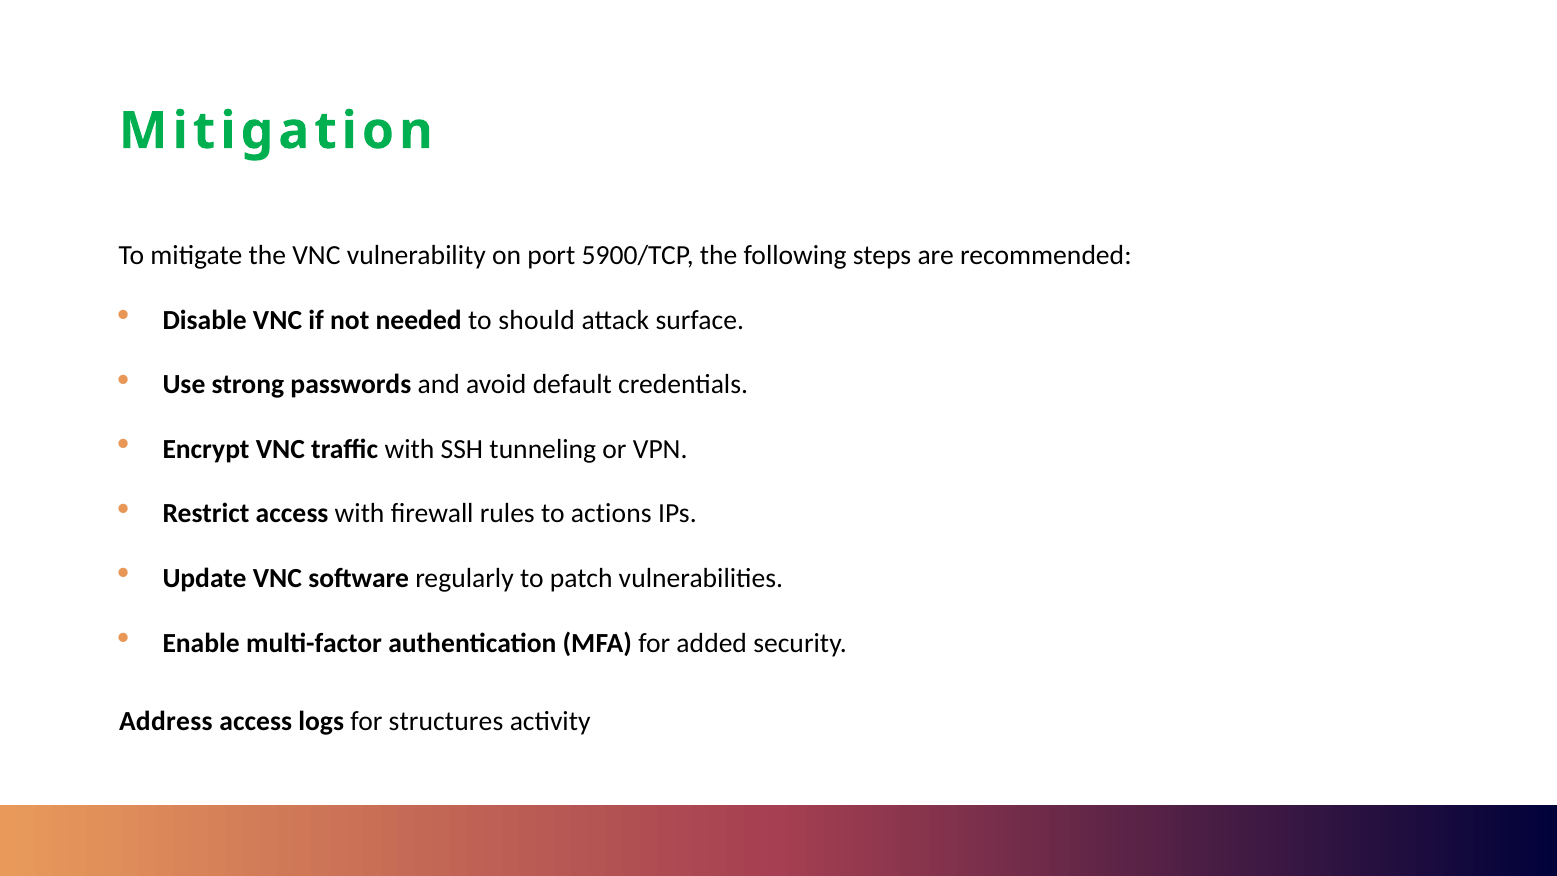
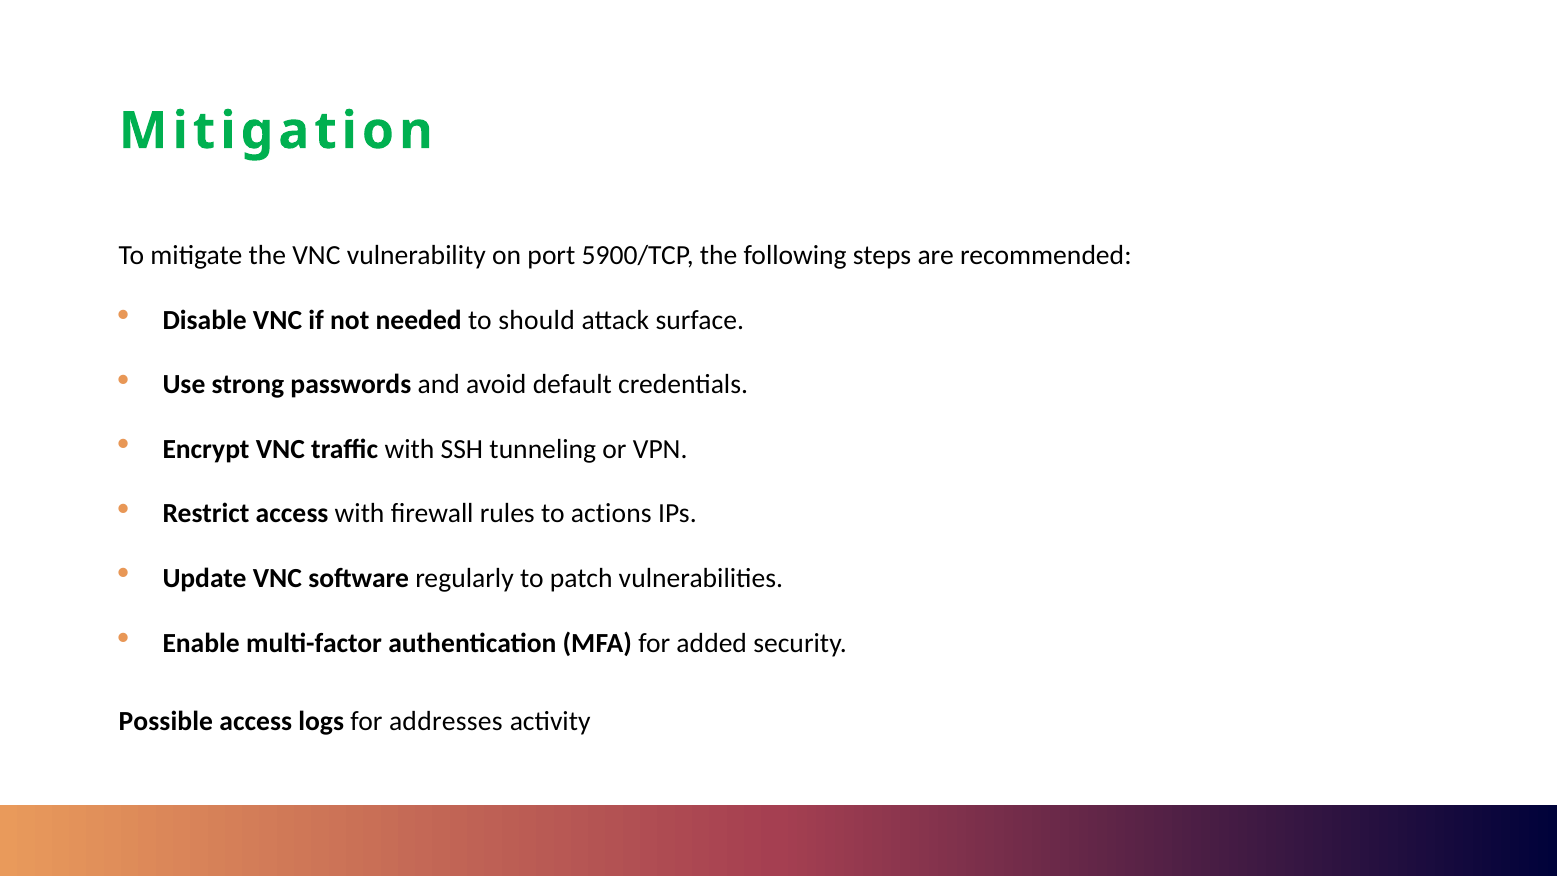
Address: Address -> Possible
structures: structures -> addresses
